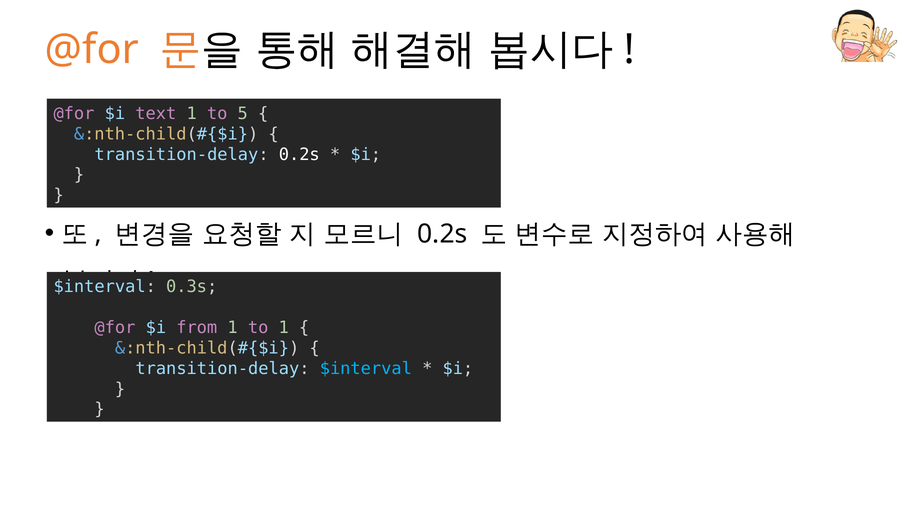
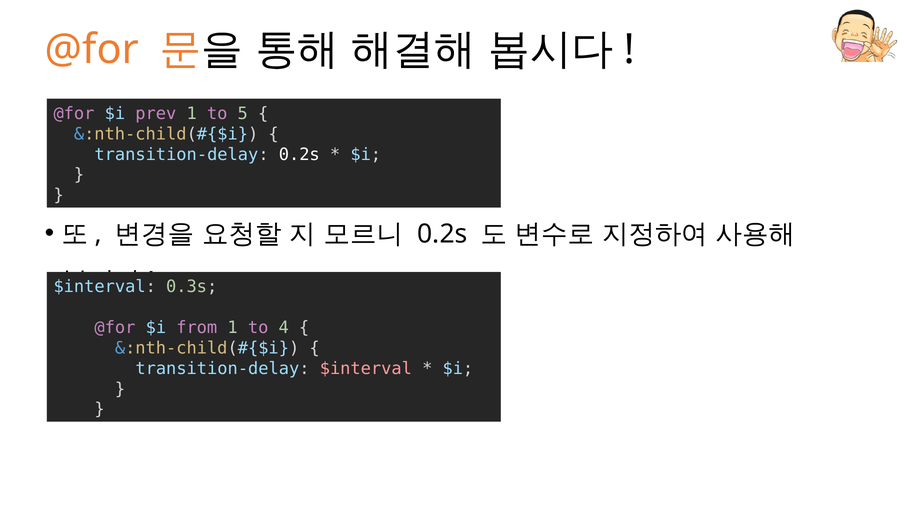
text: text -> prev
to 1: 1 -> 4
$interval at (366, 368) colour: light blue -> pink
